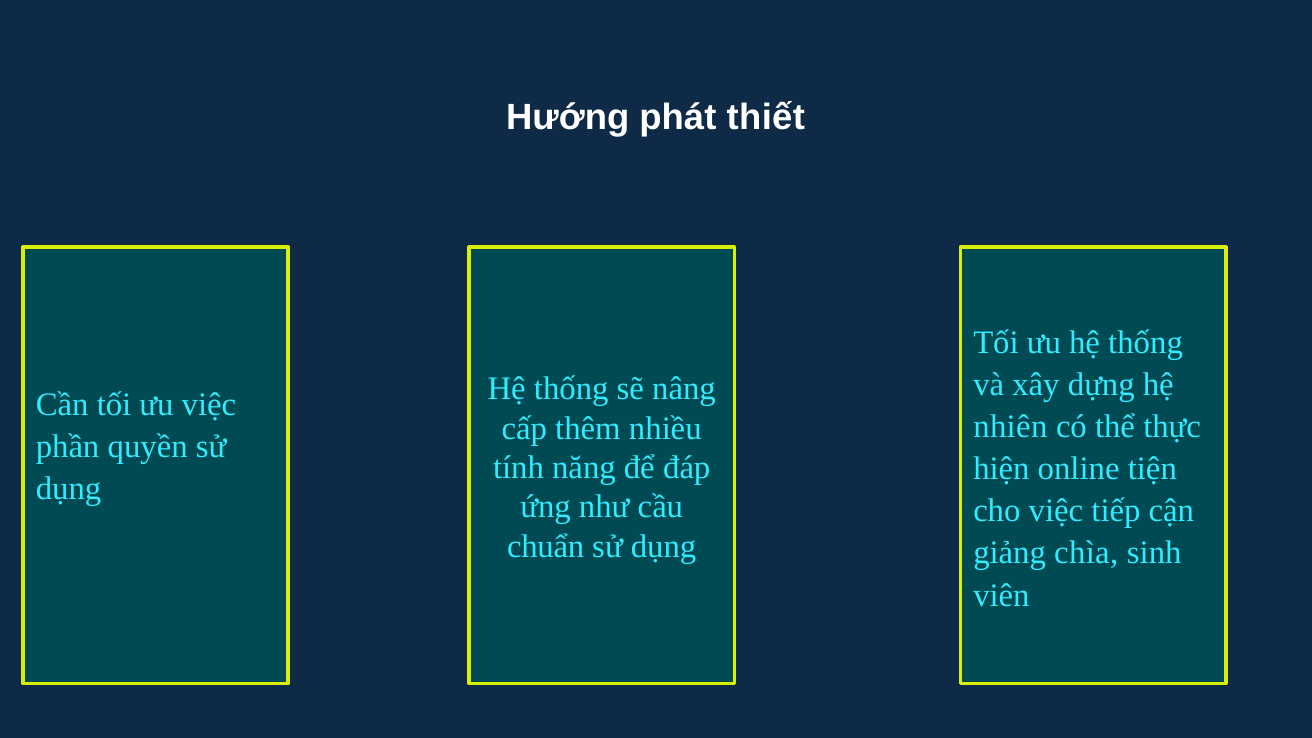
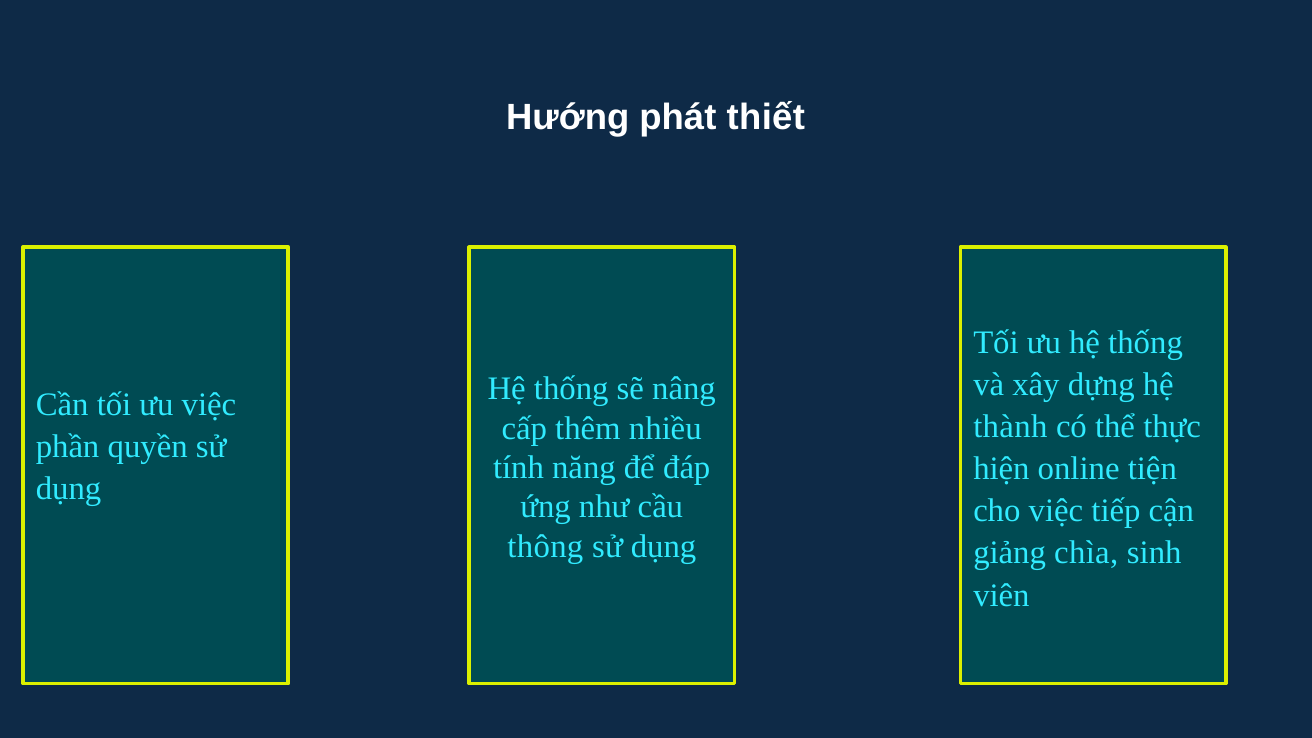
nhiên: nhiên -> thành
chuẩn: chuẩn -> thông
